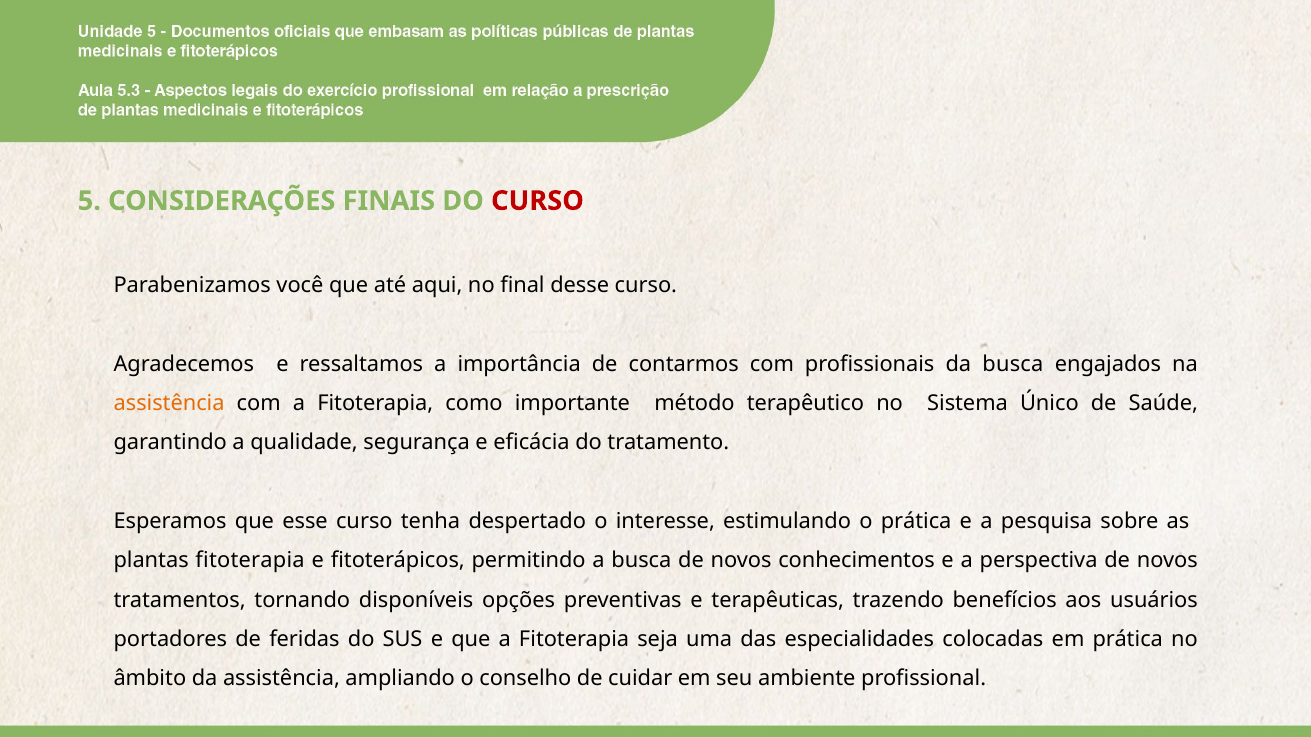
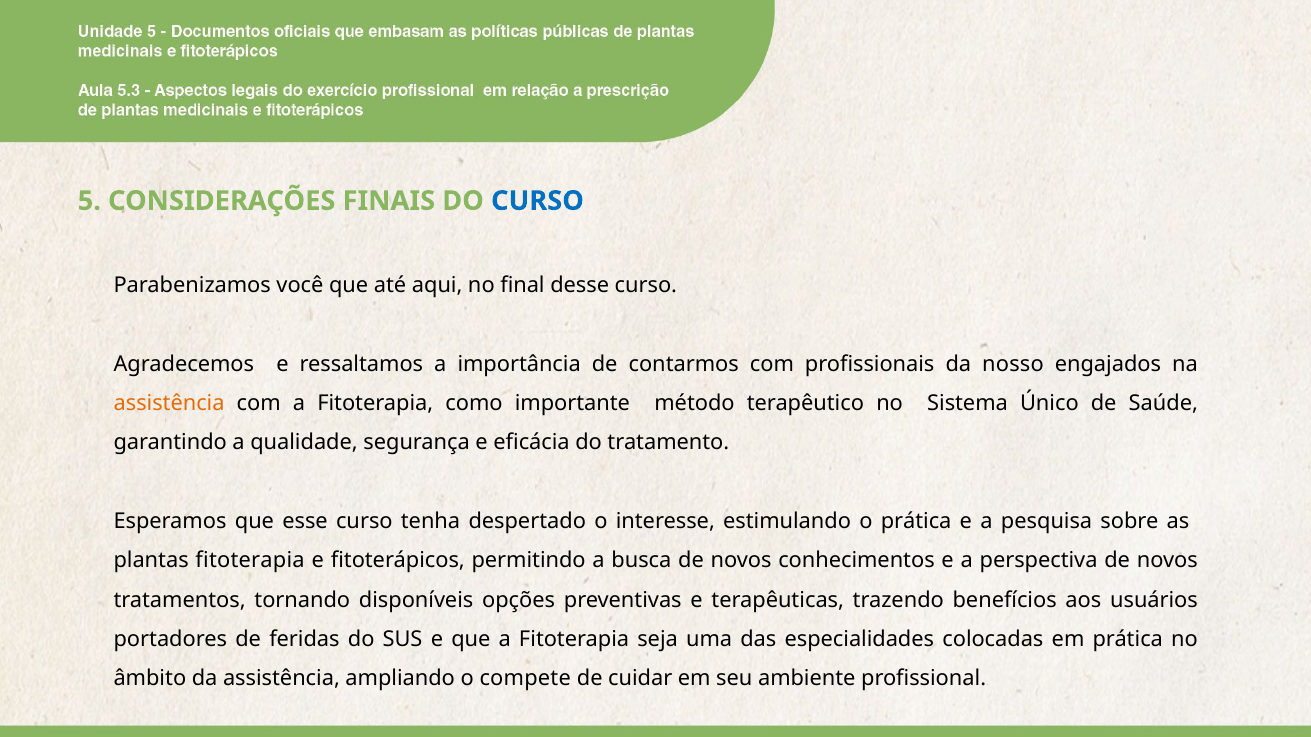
CURSO at (537, 201) colour: red -> blue
da busca: busca -> nosso
conselho: conselho -> compete
